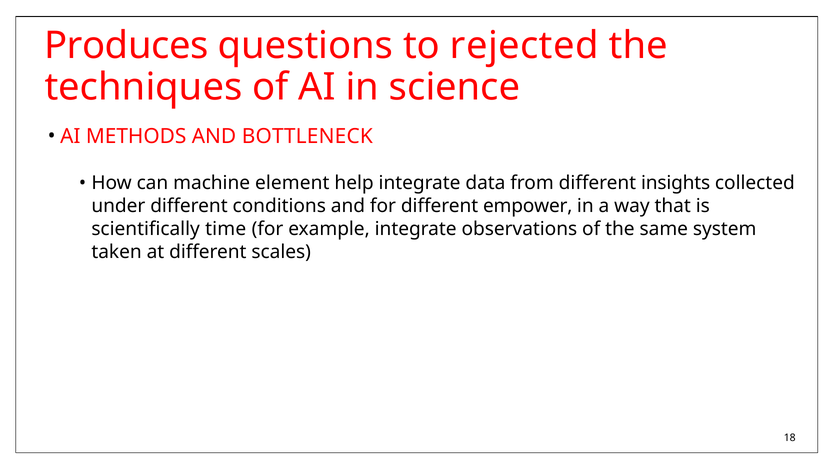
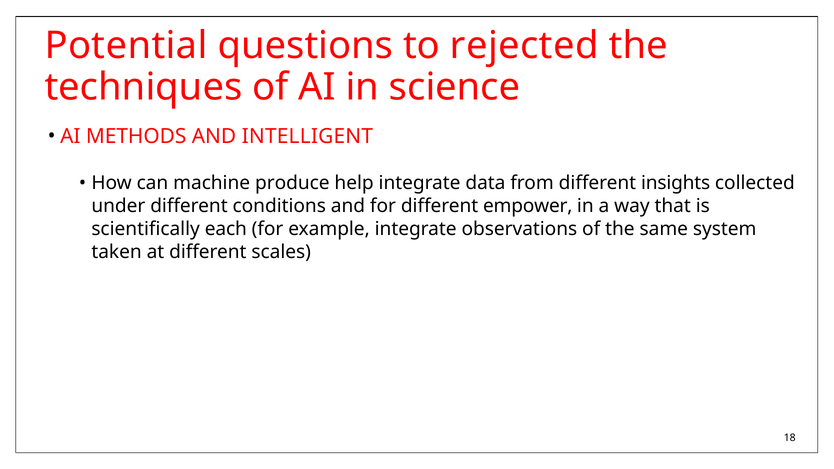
Produces: Produces -> Potential
BOTTLENECK: BOTTLENECK -> INTELLIGENT
element: element -> produce
time: time -> each
